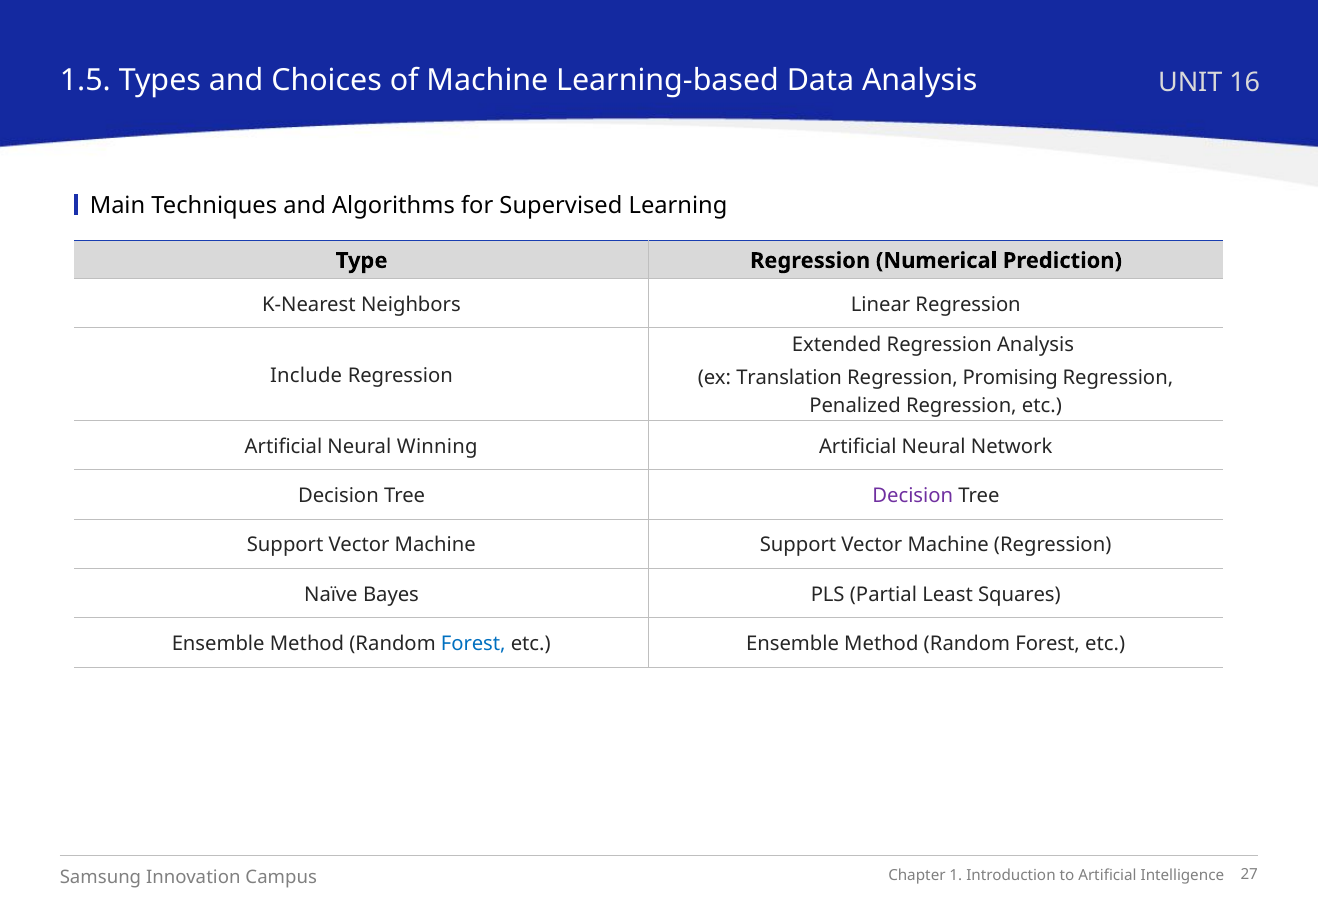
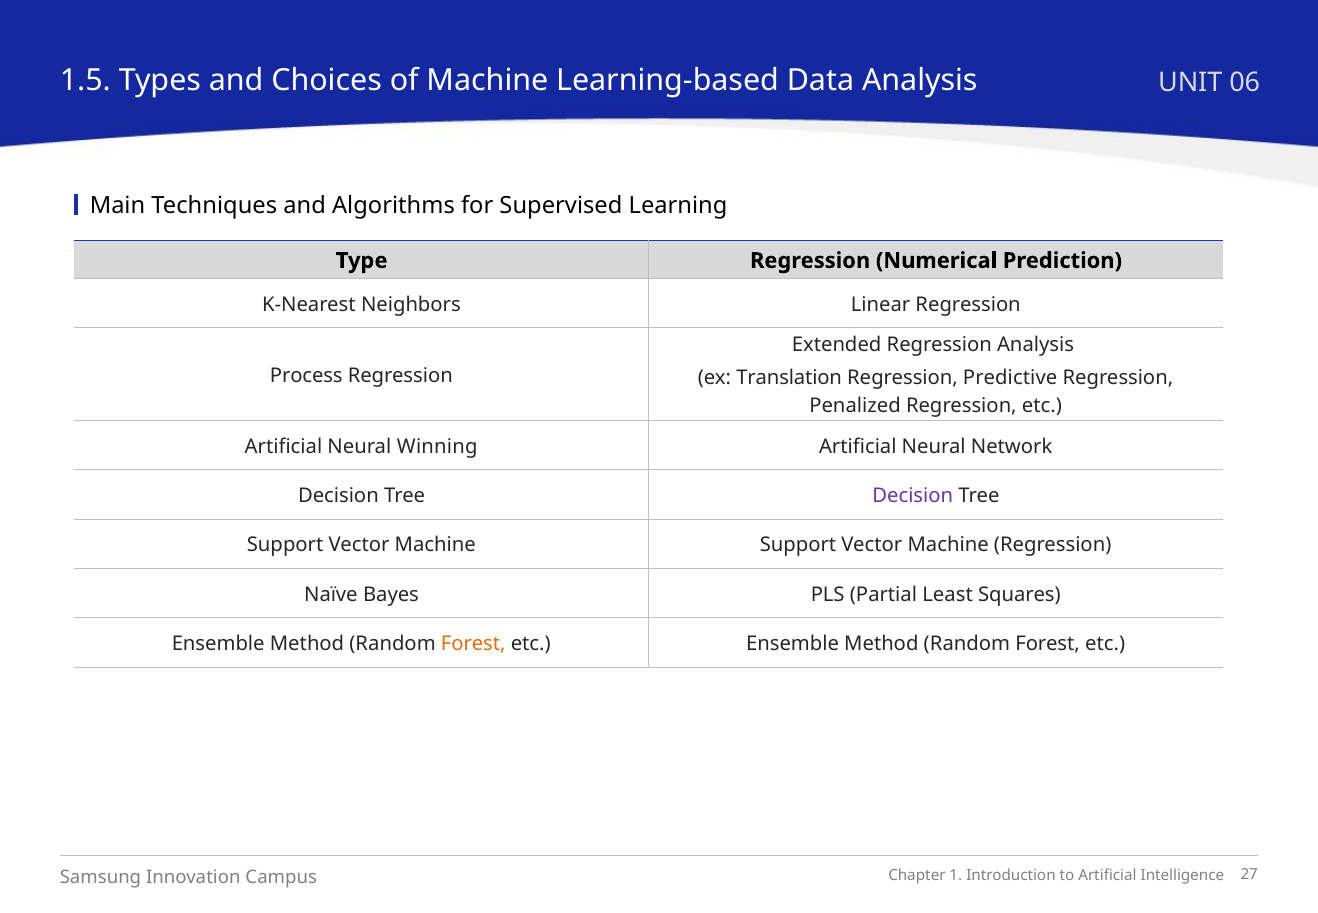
16: 16 -> 06
Include: Include -> Process
Promising: Promising -> Predictive
Forest at (473, 643) colour: blue -> orange
